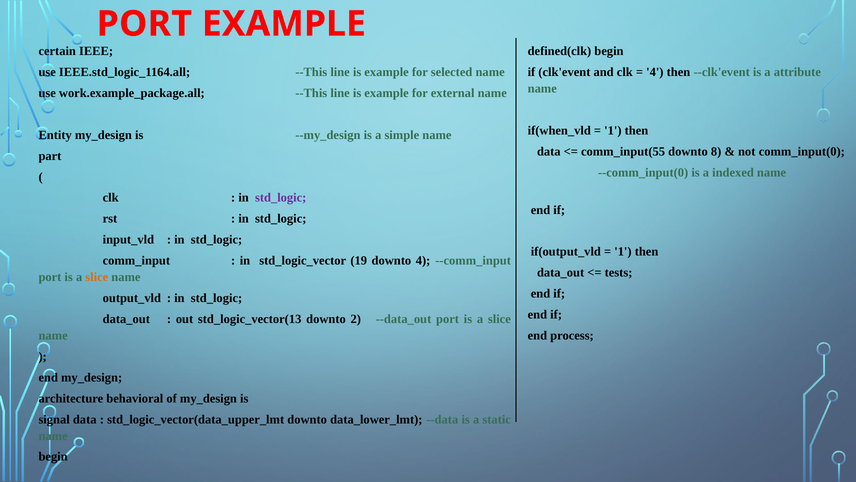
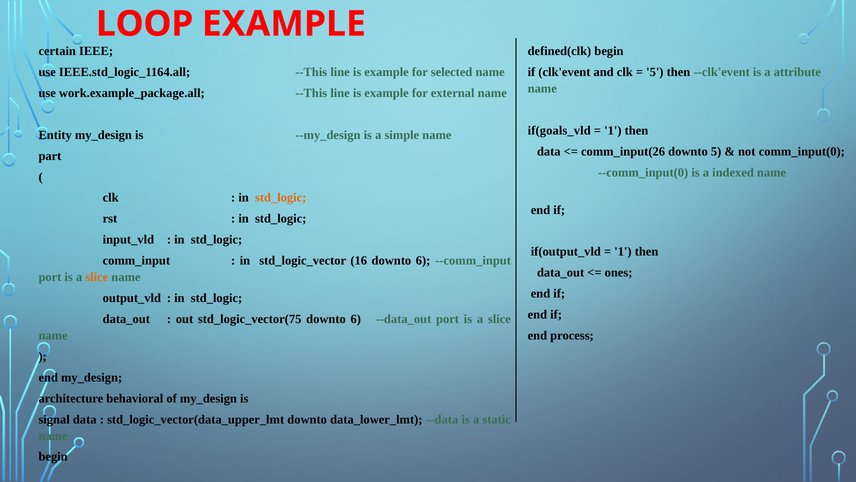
PORT at (144, 24): PORT -> LOOP
4 at (655, 72): 4 -> 5
if(when_vld: if(when_vld -> if(goals_vld
comm_input(55: comm_input(55 -> comm_input(26
downto 8: 8 -> 5
std_logic at (281, 198) colour: purple -> orange
19: 19 -> 16
4 at (423, 260): 4 -> 6
tests: tests -> ones
std_logic_vector(13: std_logic_vector(13 -> std_logic_vector(75
2 at (356, 319): 2 -> 6
